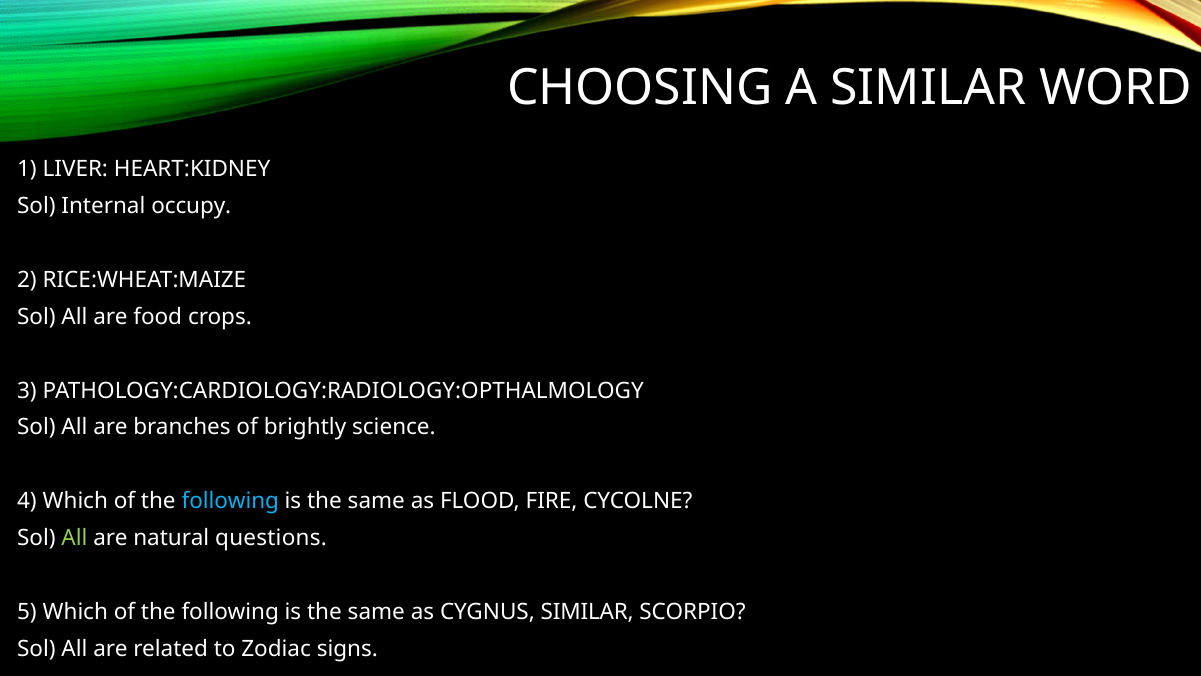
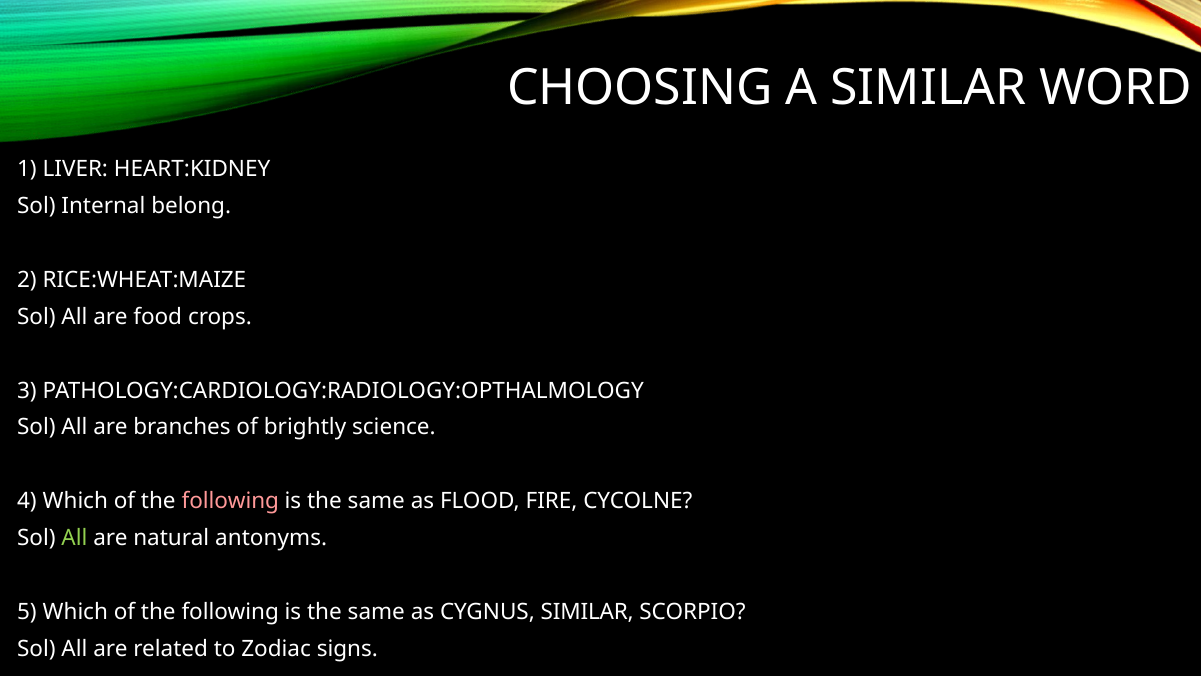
occupy: occupy -> belong
following at (230, 501) colour: light blue -> pink
questions: questions -> antonyms
